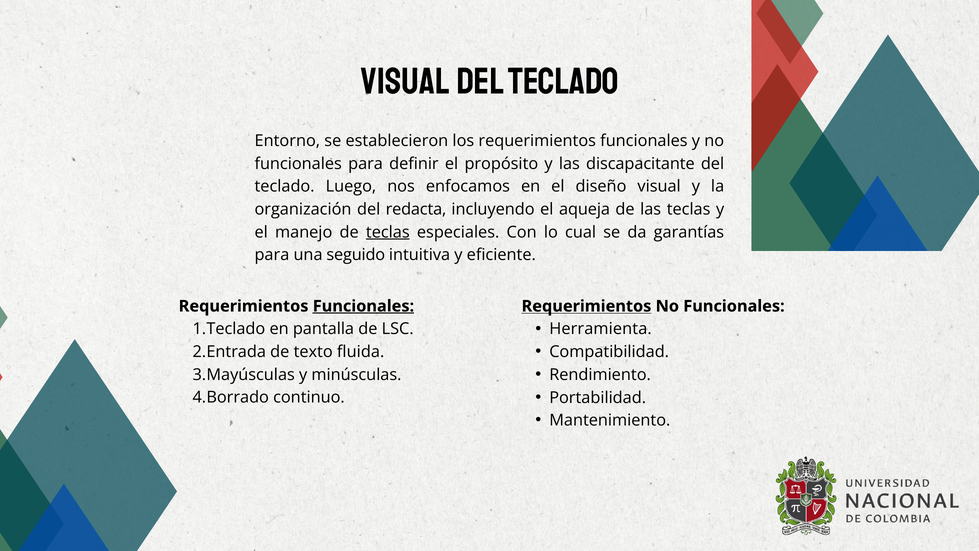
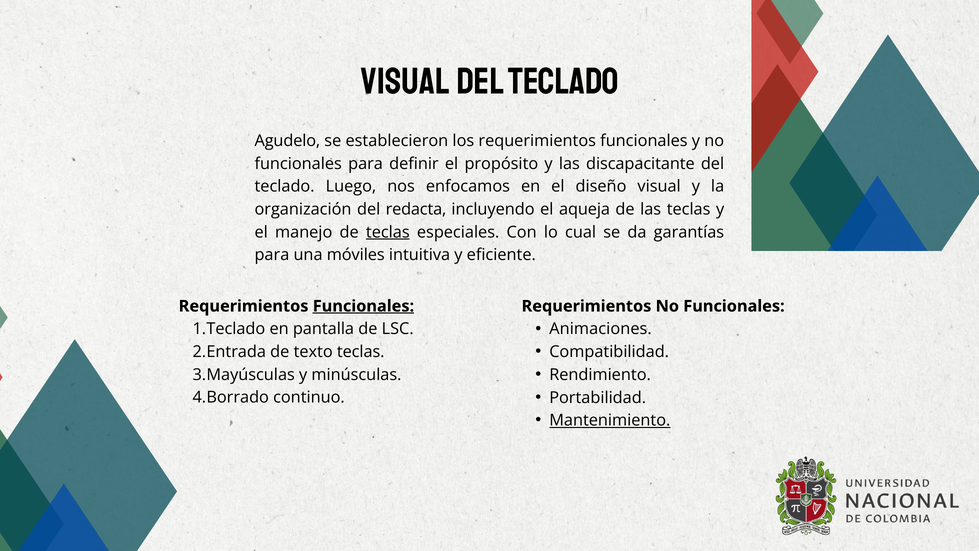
Entorno: Entorno -> Agudelo
seguido: seguido -> móviles
Requerimientos at (586, 306) underline: present -> none
Herramienta: Herramienta -> Animaciones
texto fluida: fluida -> teclas
Mantenimiento underline: none -> present
